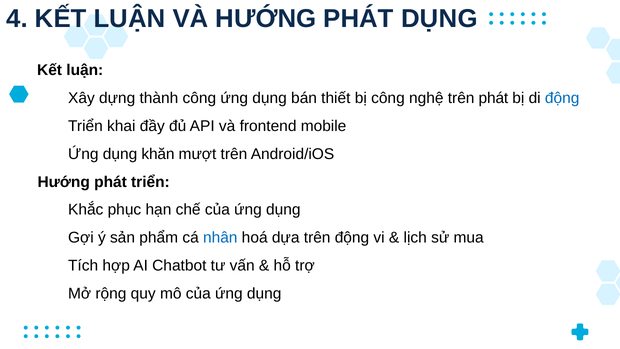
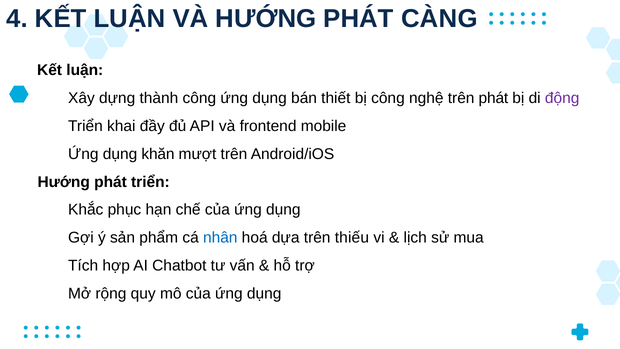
PHÁT DỤNG: DỤNG -> CÀNG
động at (562, 98) colour: blue -> purple
trên động: động -> thiếu
